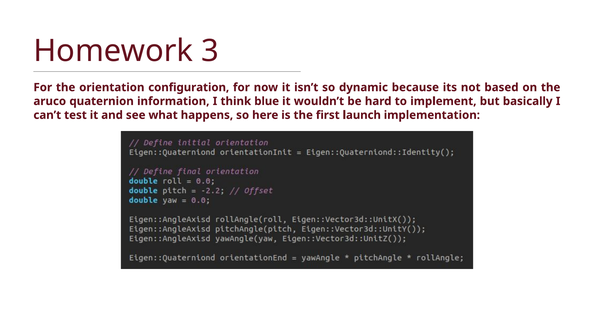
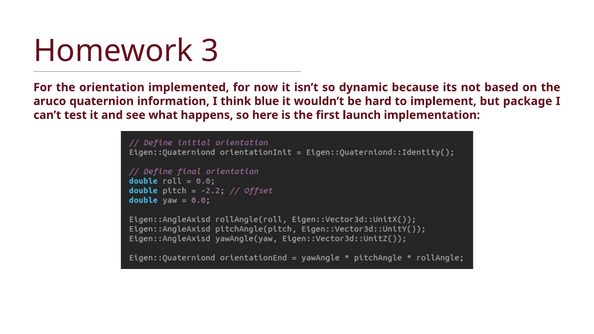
configuration: configuration -> implemented
basically: basically -> package
